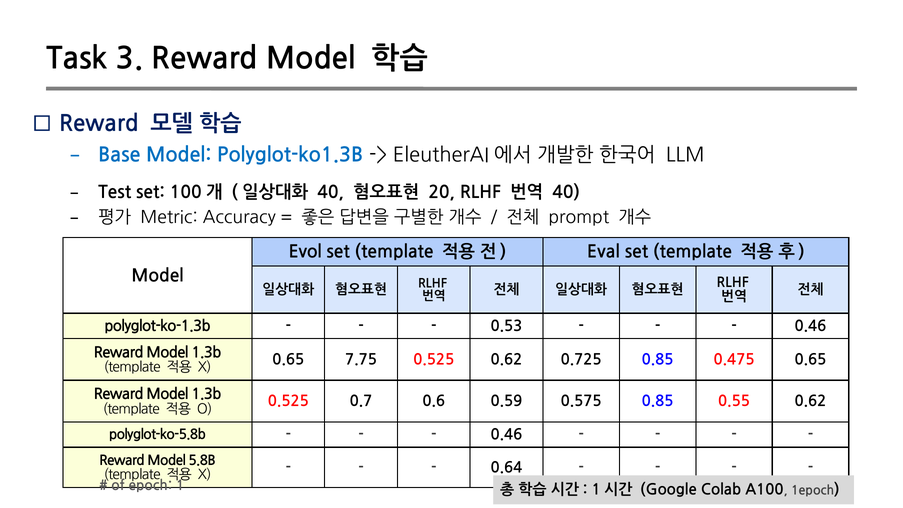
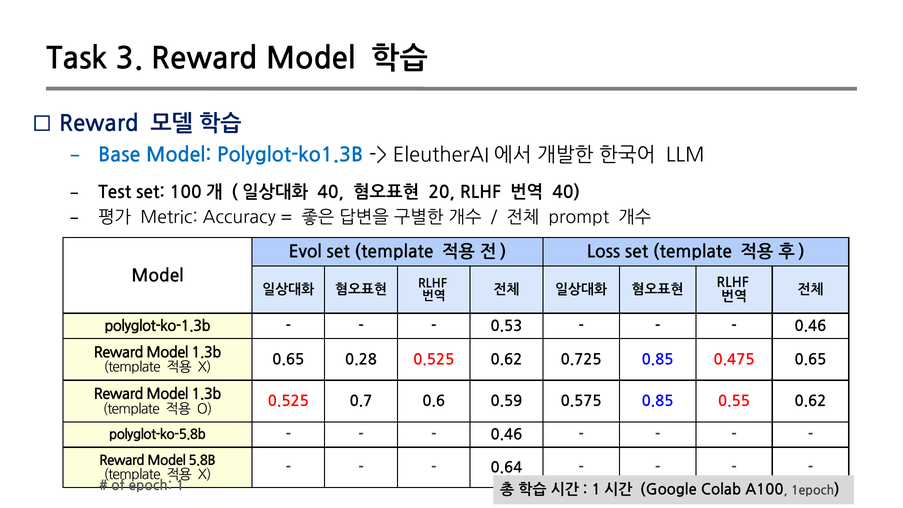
Eval: Eval -> Loss
7.75: 7.75 -> 0.28
